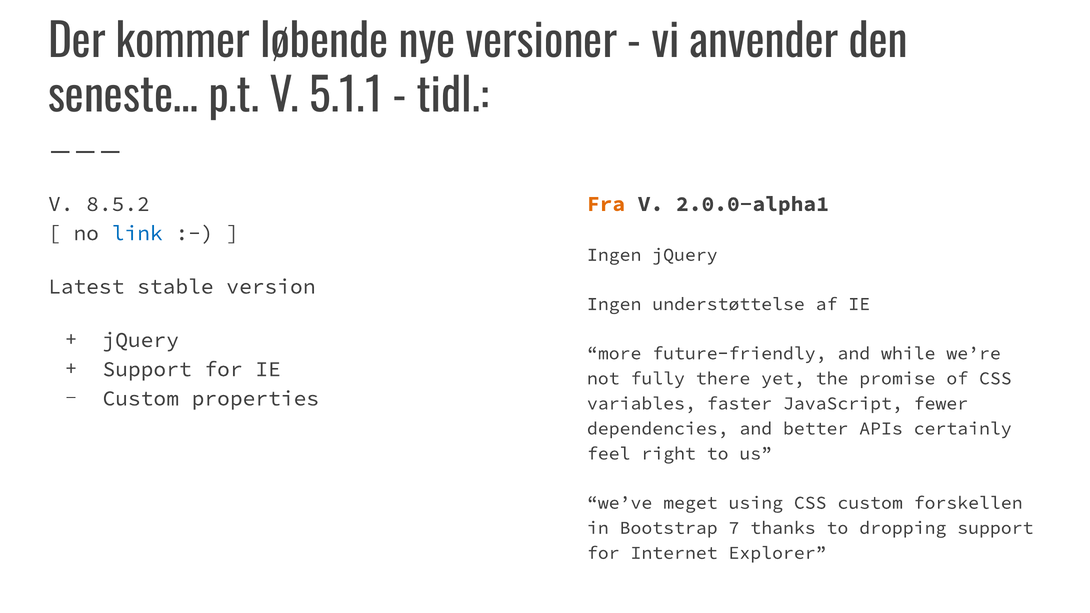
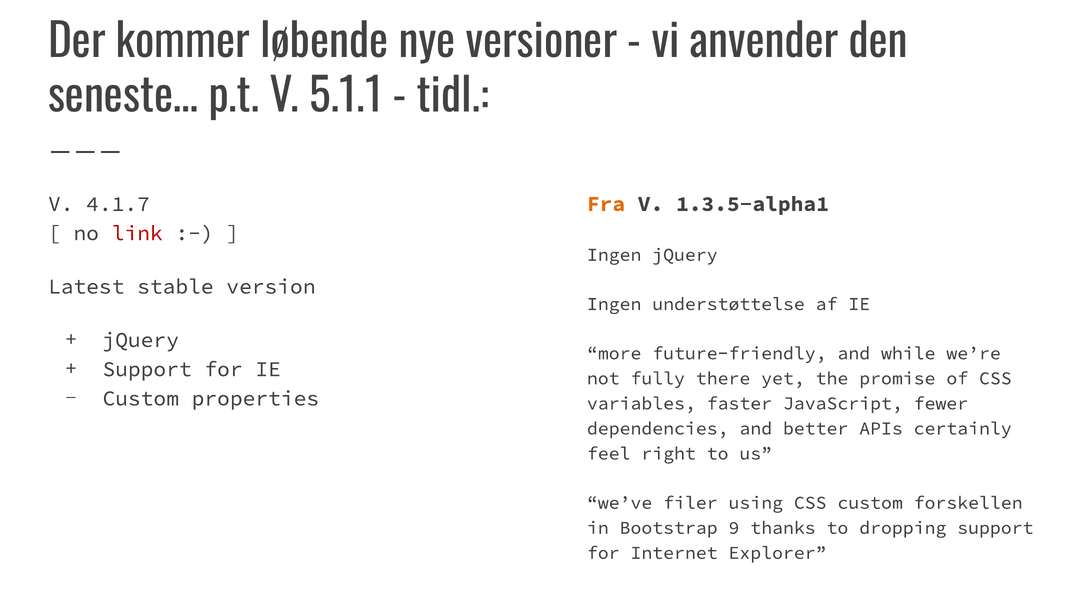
8.5.2: 8.5.2 -> 4.1.7
2.0.0-alpha1: 2.0.0-alpha1 -> 1.3.5-alpha1
link colour: blue -> red
meget: meget -> filer
7: 7 -> 9
